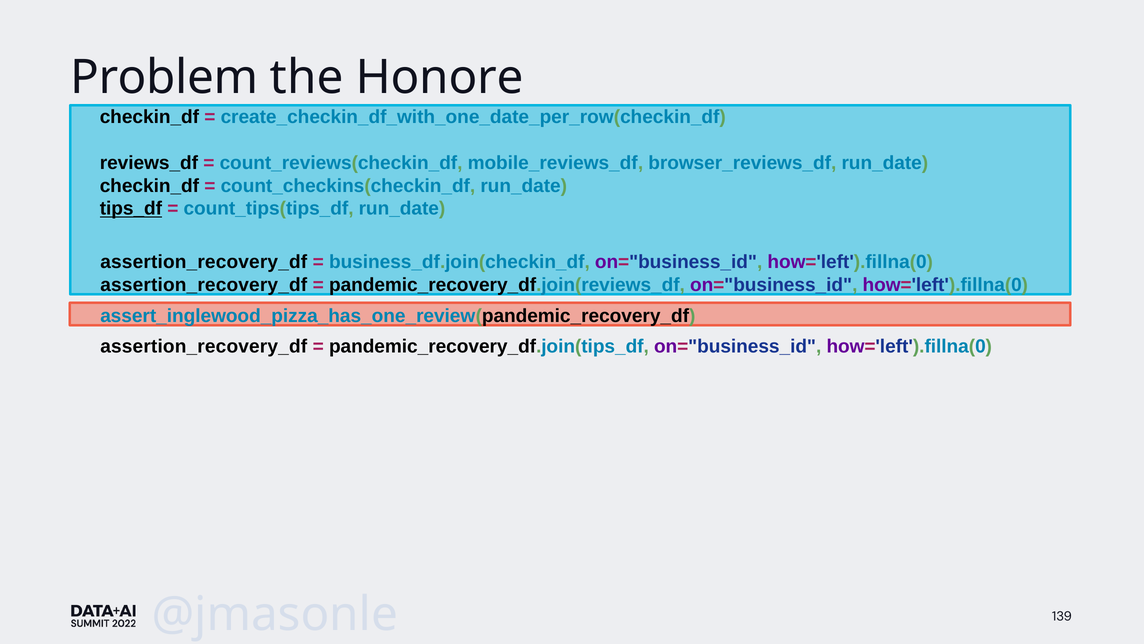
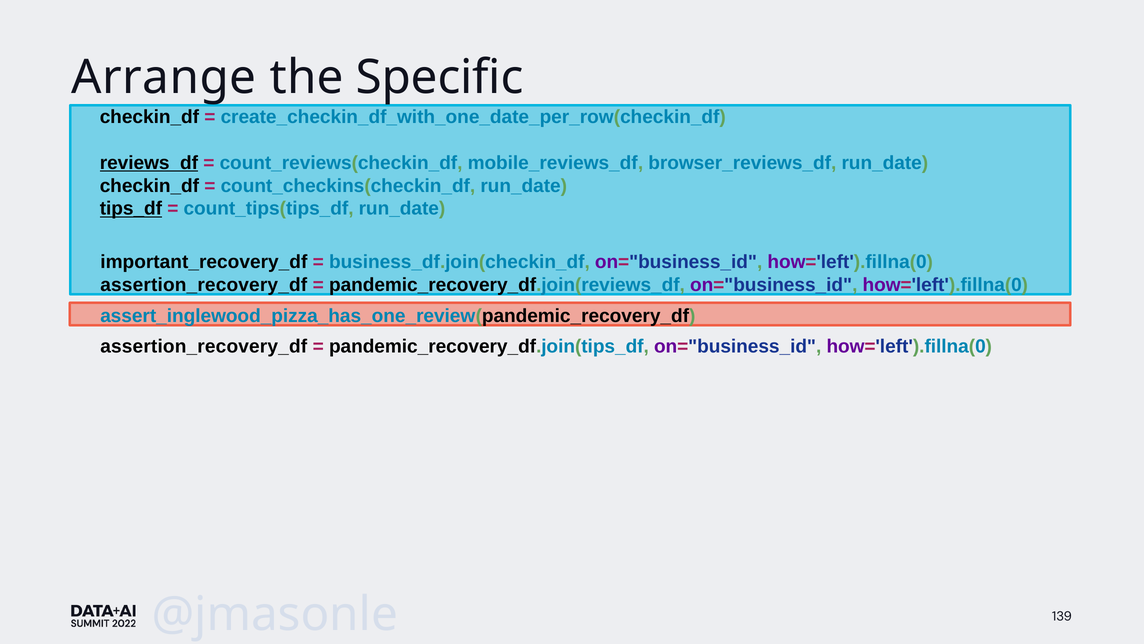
Problem: Problem -> Arrange
Honore: Honore -> Specific
reviews_df underline: none -> present
assertion_recovery_df at (204, 262): assertion_recovery_df -> important_recovery_df
